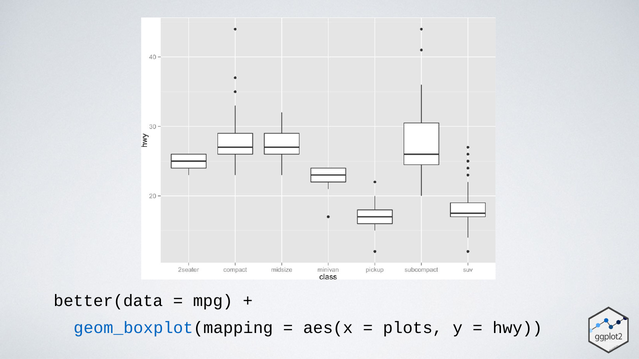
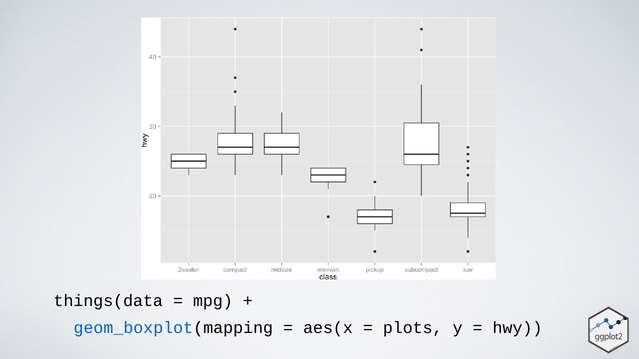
better(data: better(data -> things(data
